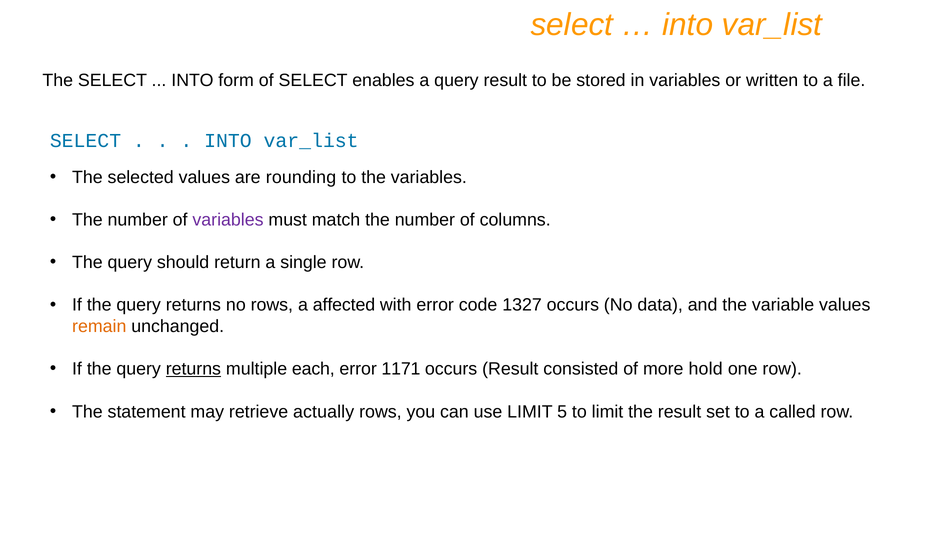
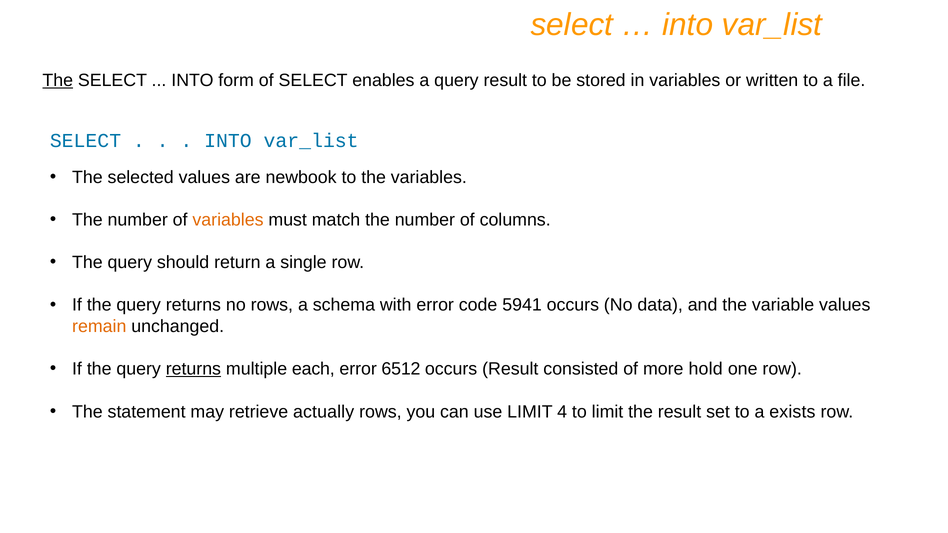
The at (58, 81) underline: none -> present
rounding: rounding -> newbook
variables at (228, 220) colour: purple -> orange
affected: affected -> schema
1327: 1327 -> 5941
1171: 1171 -> 6512
5: 5 -> 4
called: called -> exists
